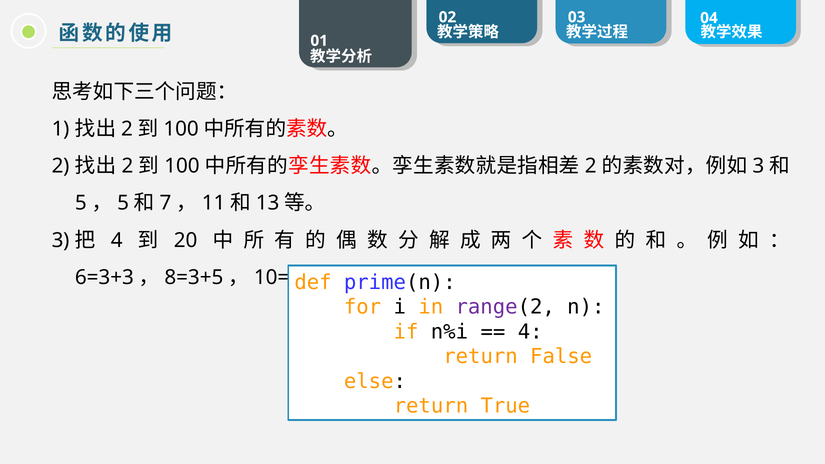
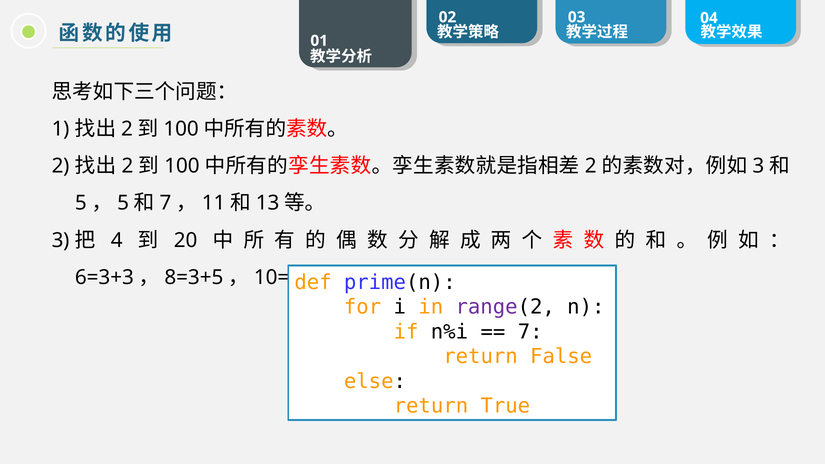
4 at (530, 332): 4 -> 7
